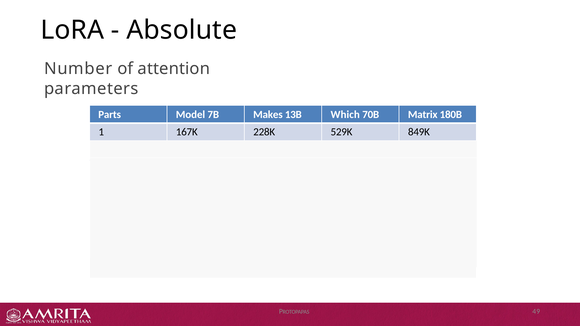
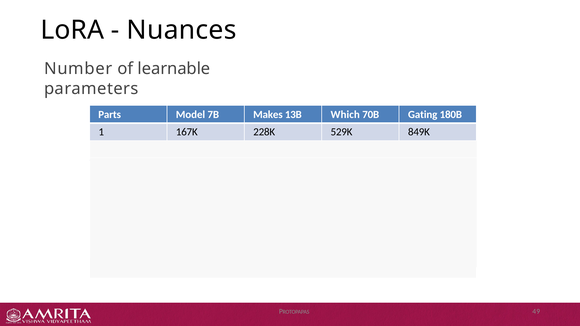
Absolute: Absolute -> Nuances
attention: attention -> learnable
Matrix: Matrix -> Gating
